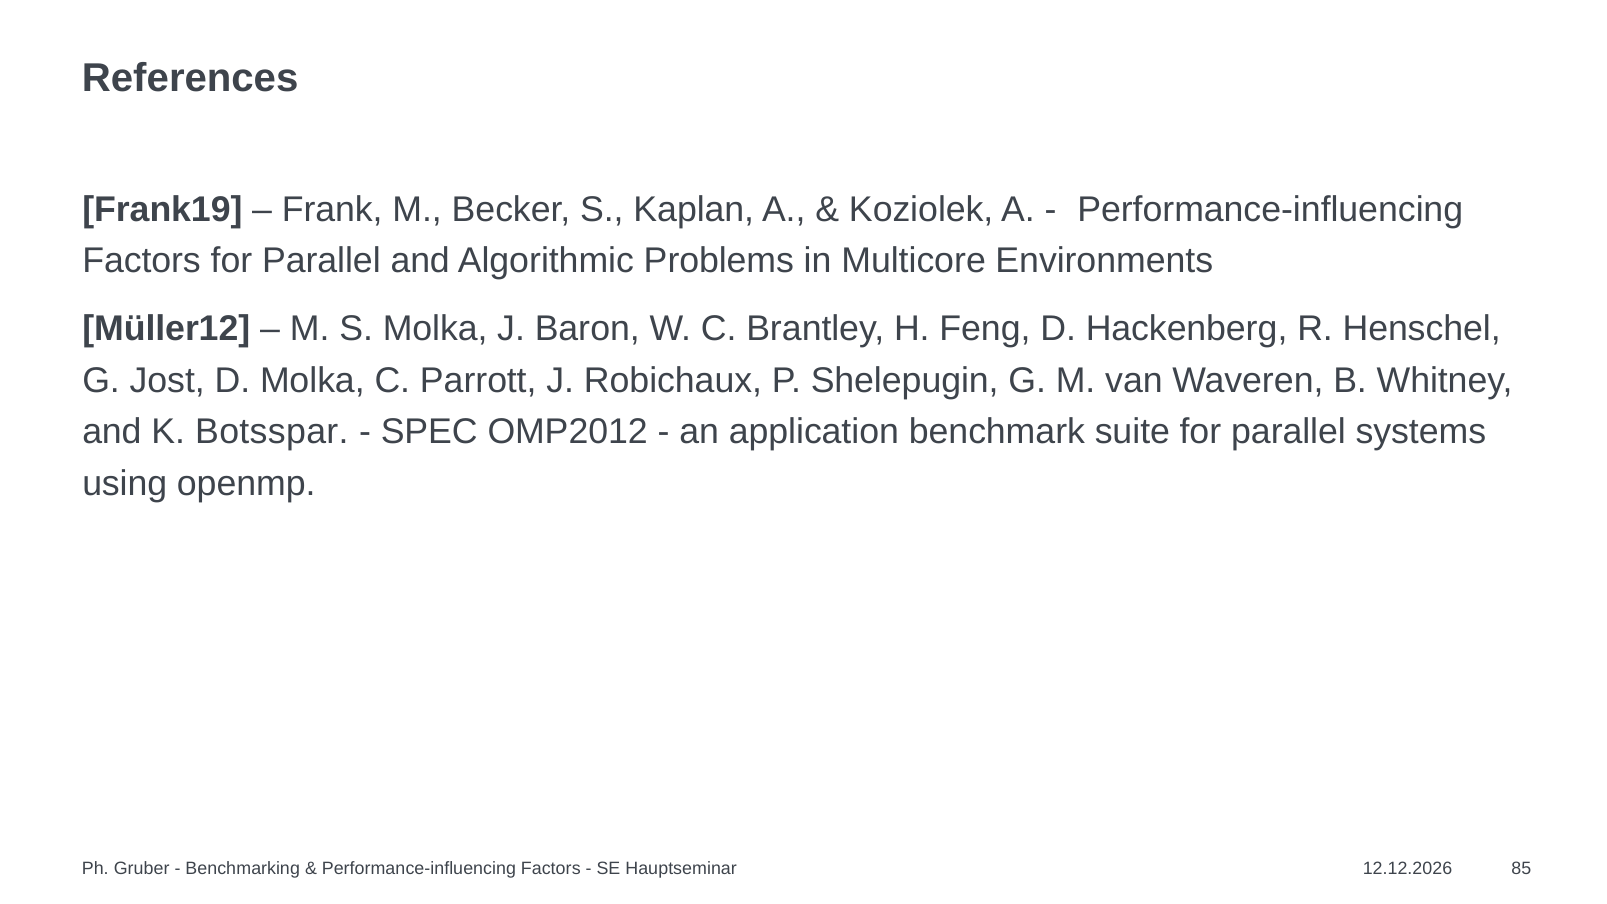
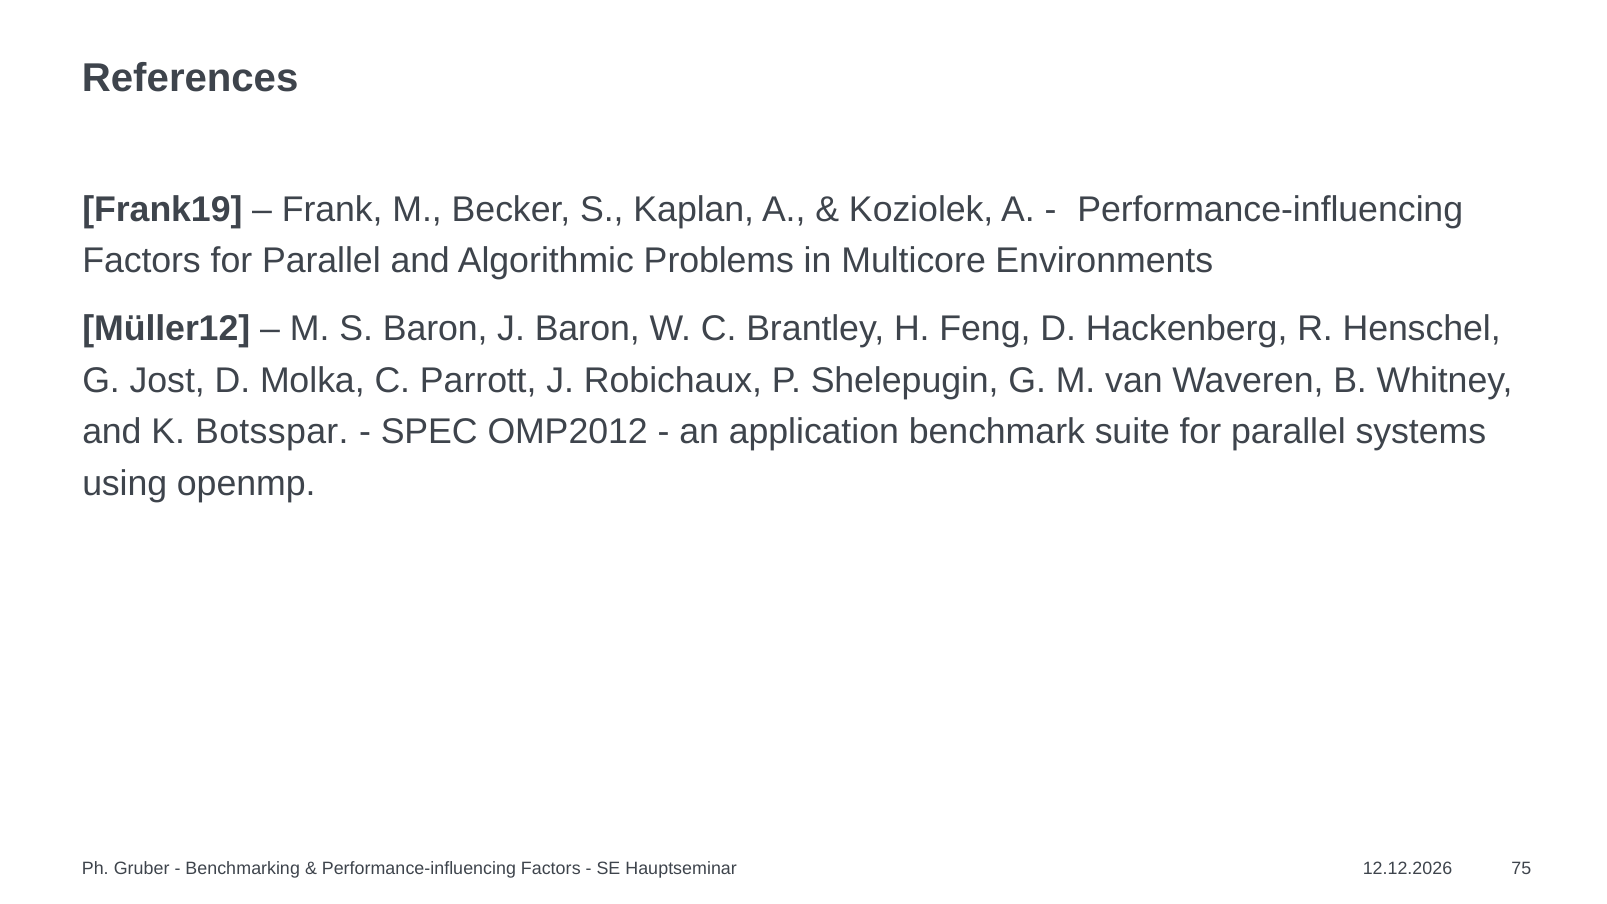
S Molka: Molka -> Baron
85: 85 -> 75
